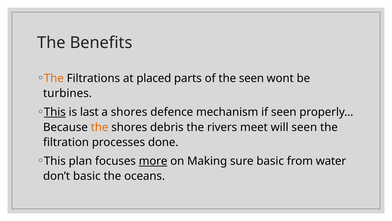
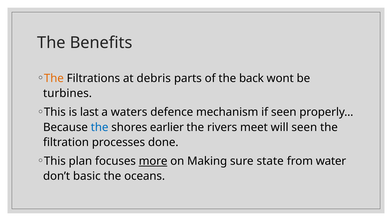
placed: placed -> debris
the seen: seen -> back
This at (55, 112) underline: present -> none
a shores: shores -> waters
the at (100, 127) colour: orange -> blue
debris: debris -> earlier
sure basic: basic -> state
